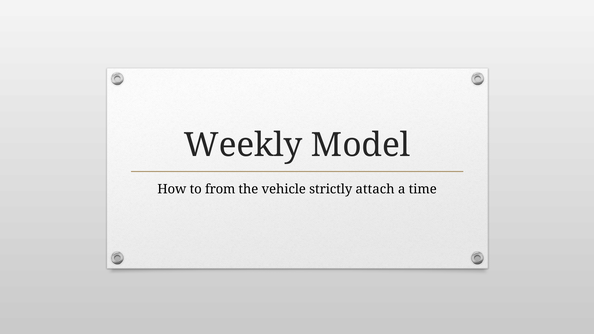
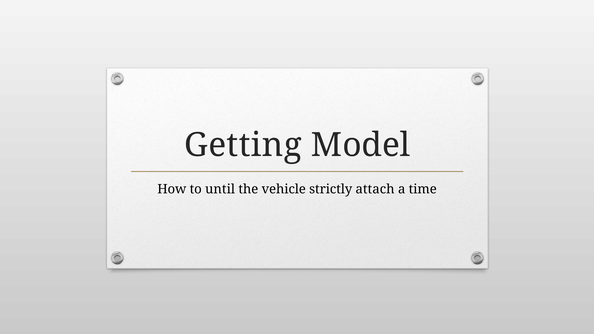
Weekly: Weekly -> Getting
from: from -> until
